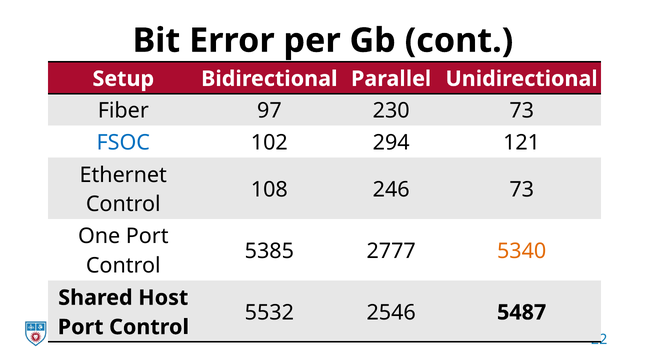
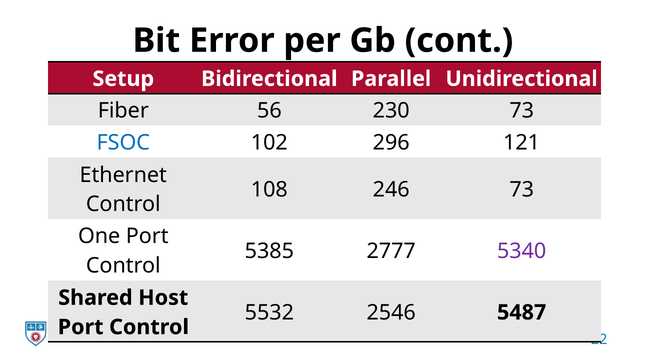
97: 97 -> 56
294: 294 -> 296
5340 colour: orange -> purple
